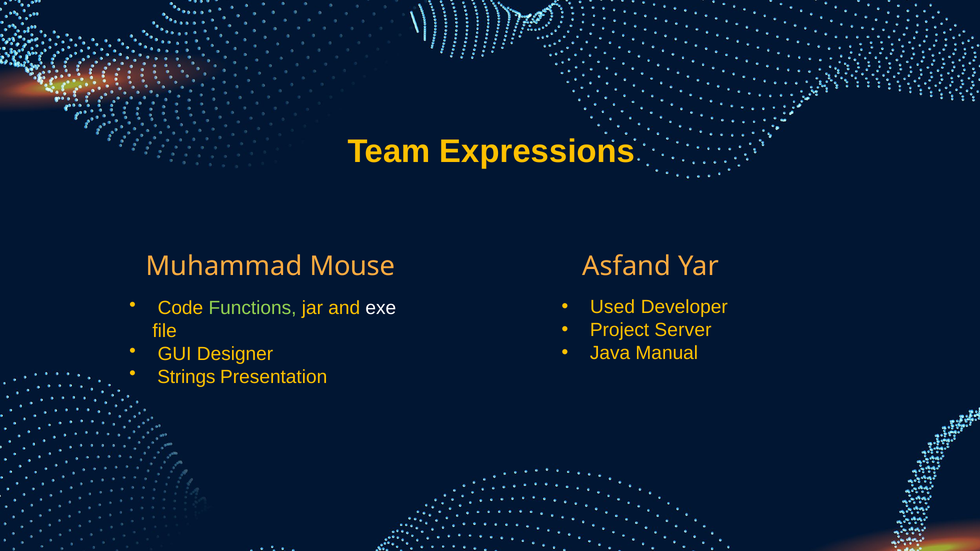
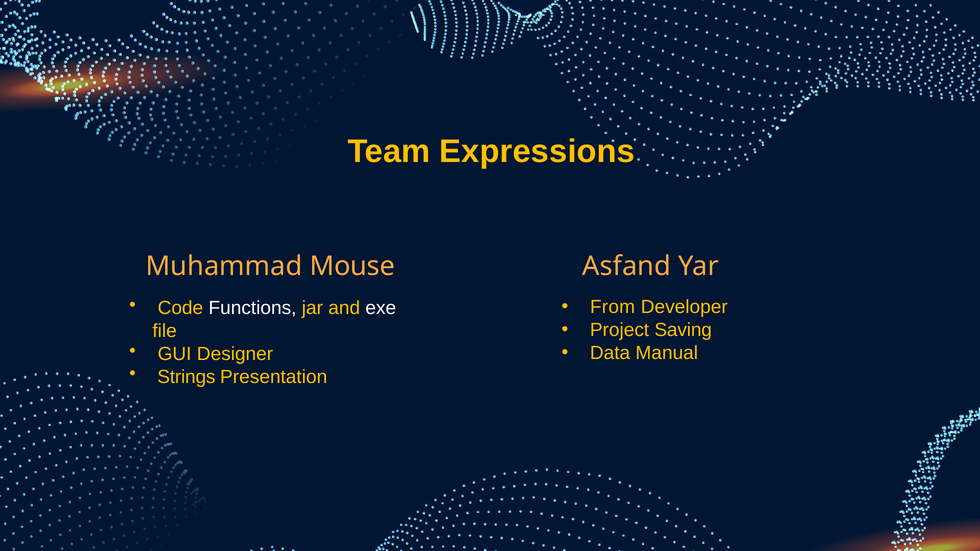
Used: Used -> From
Functions colour: light green -> white
Server: Server -> Saving
Java: Java -> Data
